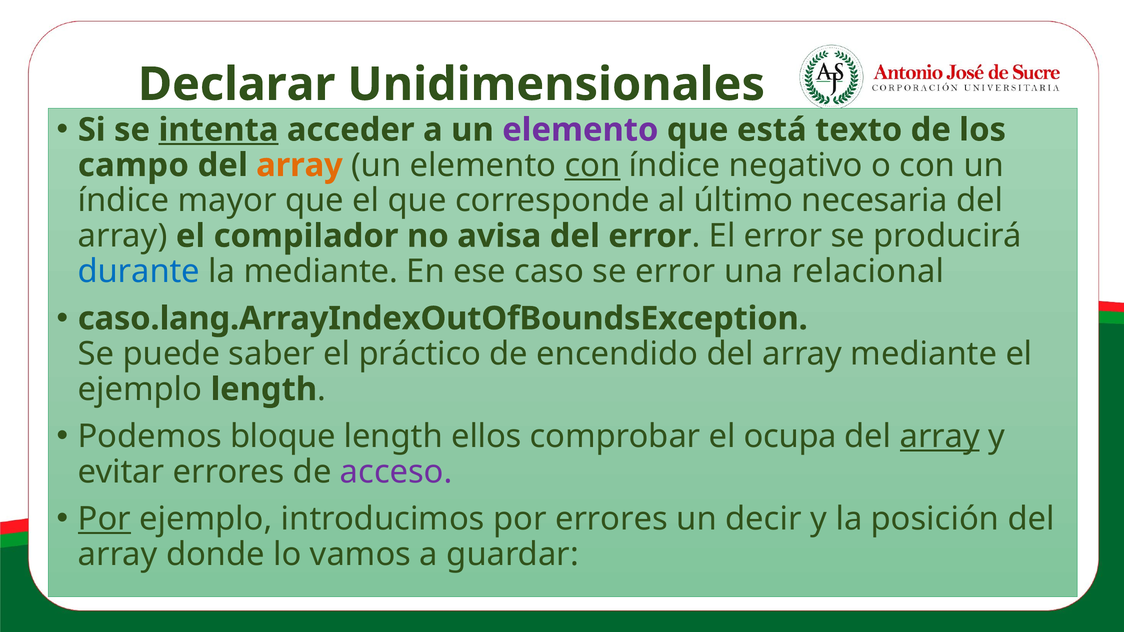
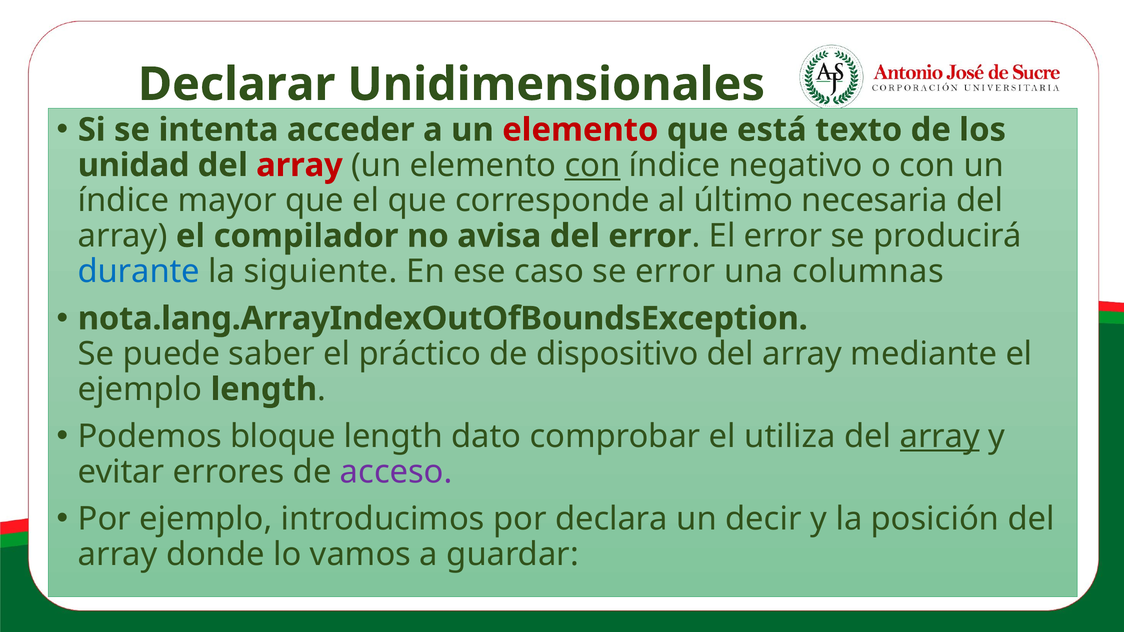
intenta underline: present -> none
elemento at (580, 130) colour: purple -> red
campo: campo -> unidad
array at (299, 165) colour: orange -> red
la mediante: mediante -> siguiente
relacional: relacional -> columnas
caso.lang.ArrayIndexOutOfBoundsException: caso.lang.ArrayIndexOutOfBoundsException -> nota.lang.ArrayIndexOutOfBoundsException
encendido: encendido -> dispositivo
ellos: ellos -> dato
ocupa: ocupa -> utiliza
Por at (104, 519) underline: present -> none
por errores: errores -> declara
